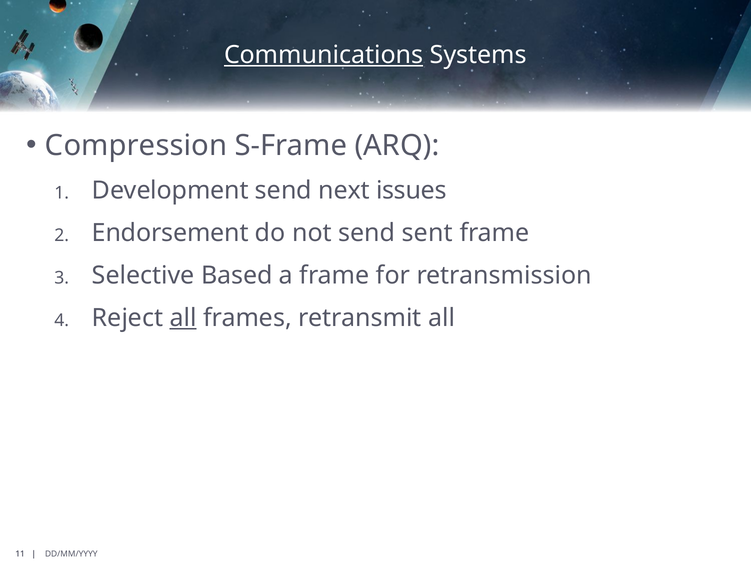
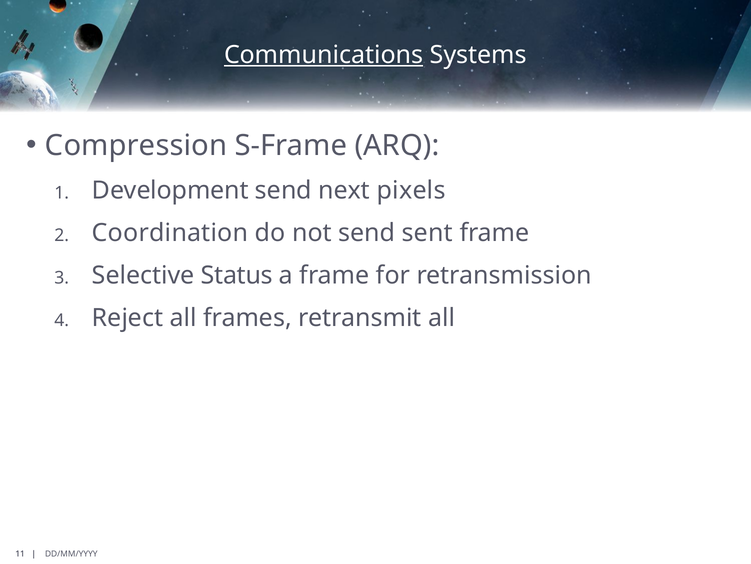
issues: issues -> pixels
Endorsement: Endorsement -> Coordination
Based: Based -> Status
all at (183, 318) underline: present -> none
